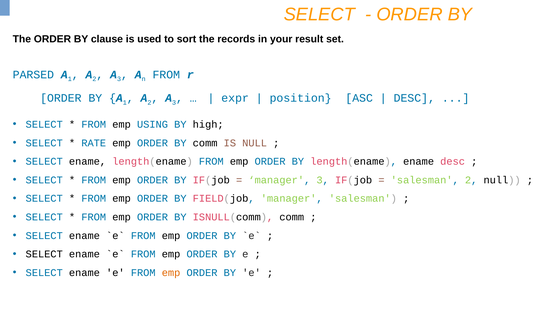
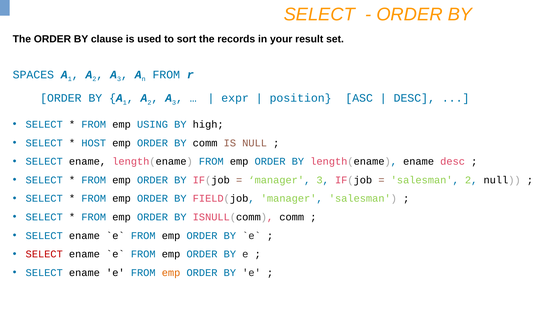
PARSED: PARSED -> SPACES
RATE: RATE -> HOST
SELECT at (44, 255) colour: black -> red
